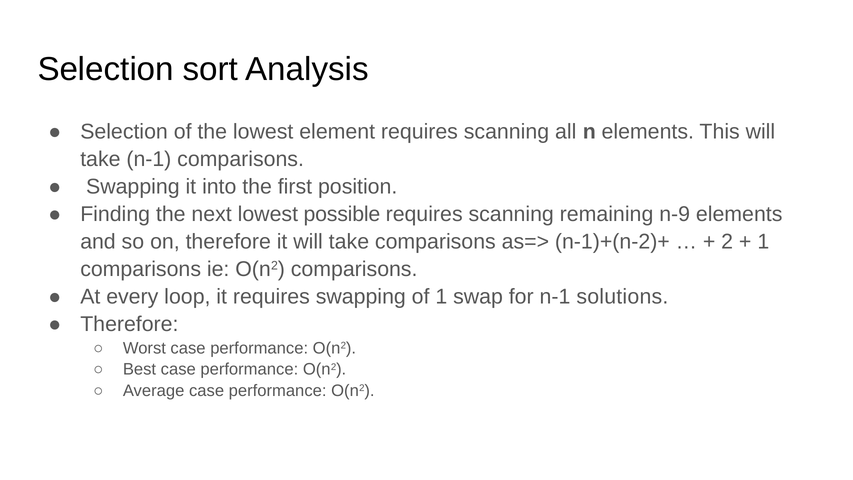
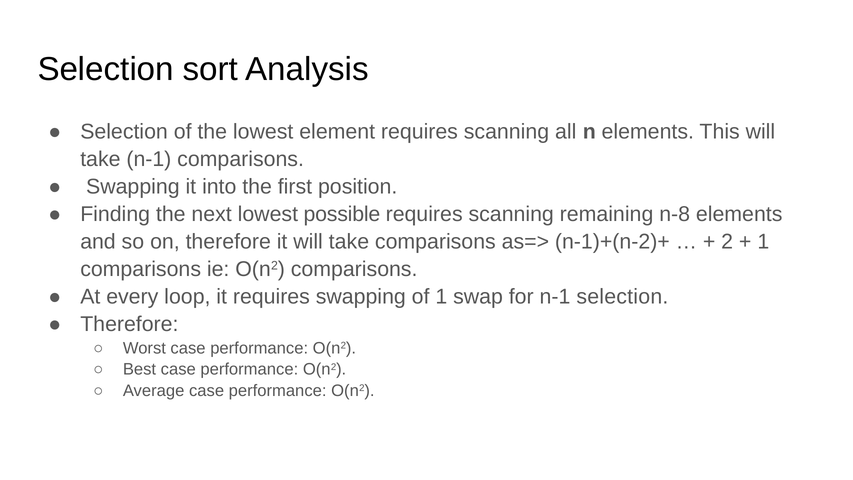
n-9: n-9 -> n-8
n-1 solutions: solutions -> selection
